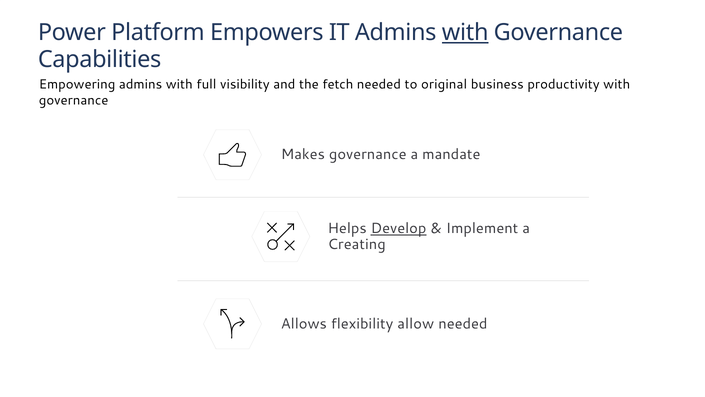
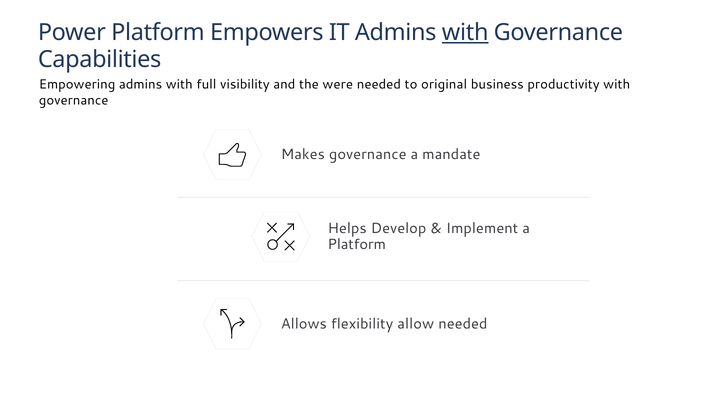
fetch: fetch -> were
Develop underline: present -> none
Creating at (357, 244): Creating -> Platform
